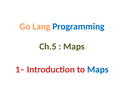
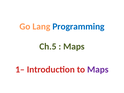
Maps at (98, 69) colour: blue -> purple
